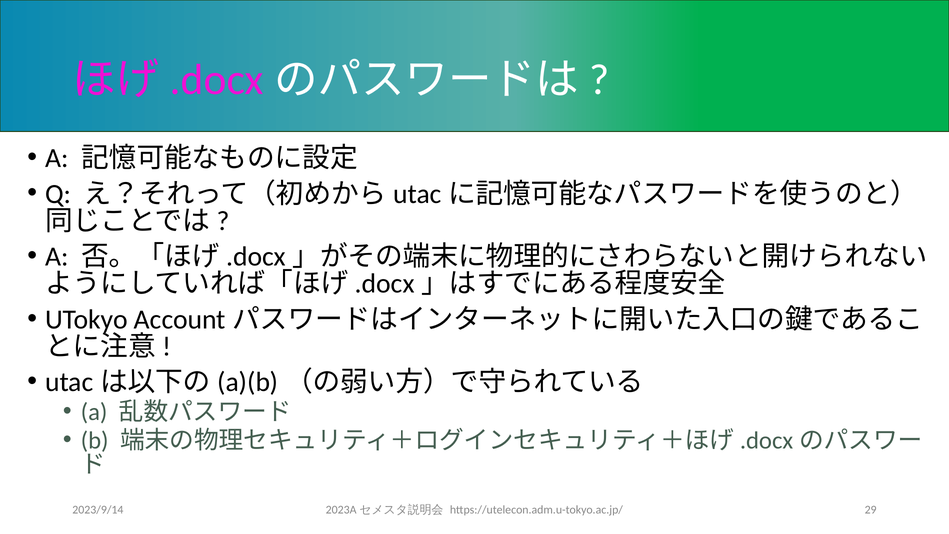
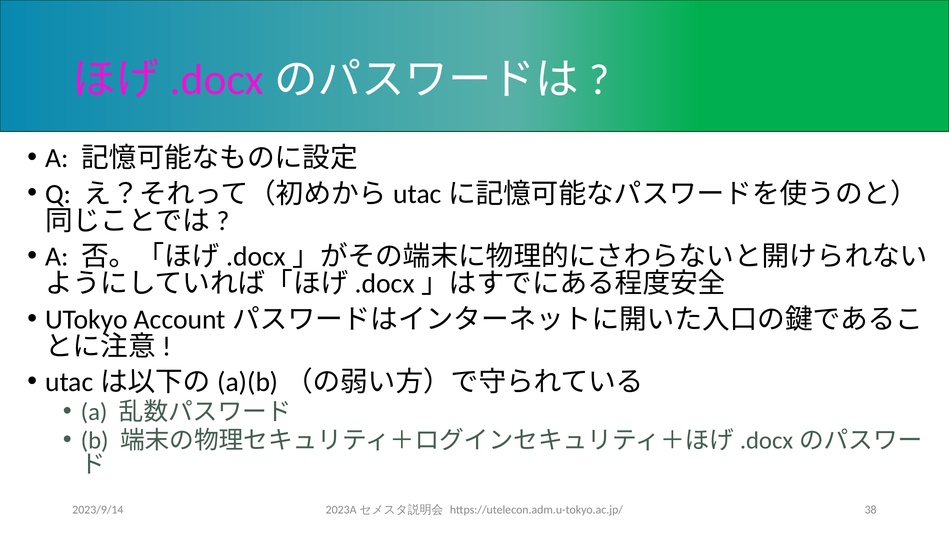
29: 29 -> 38
